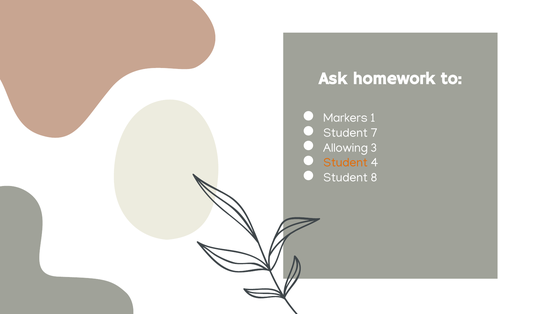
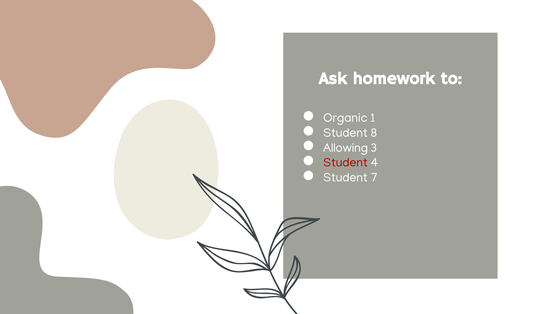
Markers: Markers -> Organic
7: 7 -> 8
Student at (345, 162) colour: orange -> red
8: 8 -> 7
